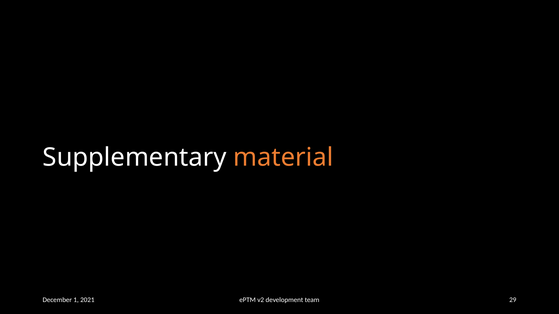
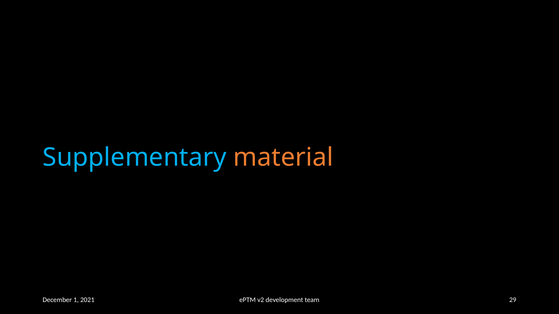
Supplementary colour: white -> light blue
